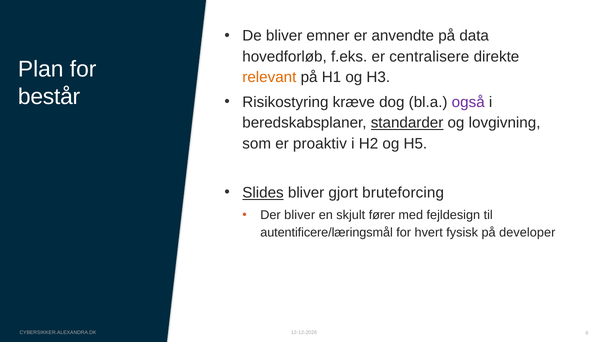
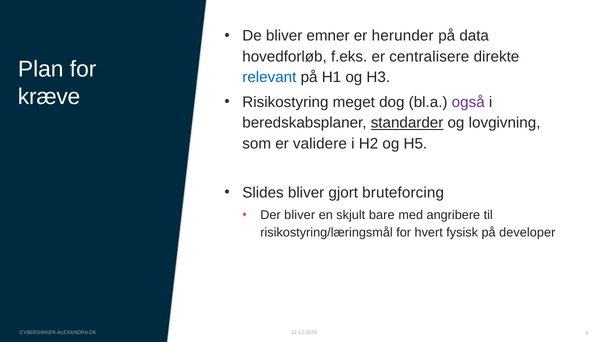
anvendte: anvendte -> herunder
relevant colour: orange -> blue
består: består -> kræve
kræve: kræve -> meget
proaktiv: proaktiv -> validere
Slides underline: present -> none
fører: fører -> bare
fejldesign: fejldesign -> angribere
autentificere/læringsmål: autentificere/læringsmål -> risikostyring/læringsmål
